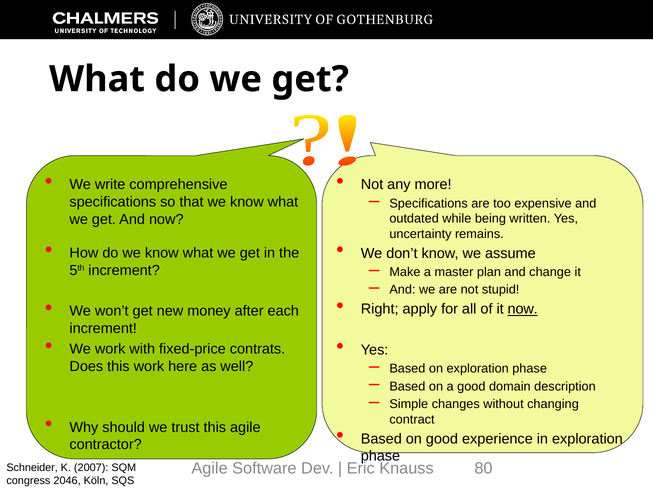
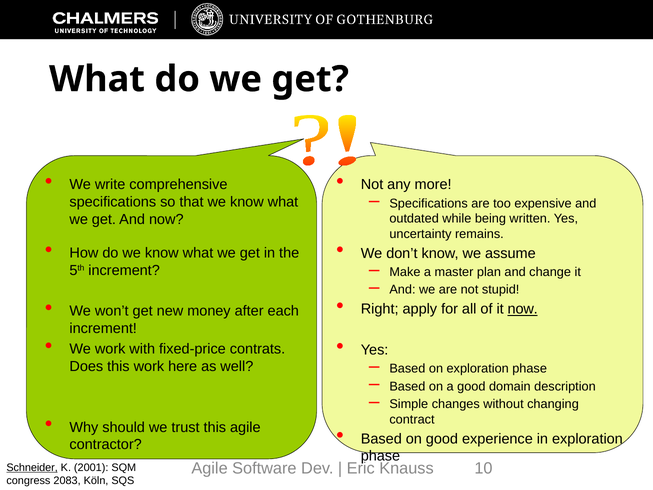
80: 80 -> 10
Schneider underline: none -> present
2007: 2007 -> 2001
2046: 2046 -> 2083
